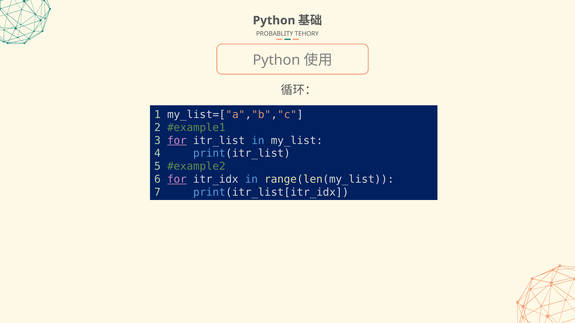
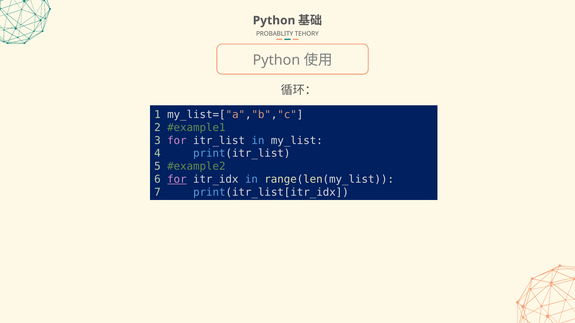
for at (177, 141) underline: present -> none
